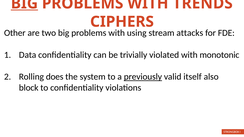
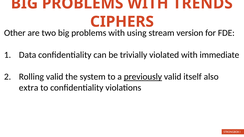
BIG at (24, 3) underline: present -> none
attacks: attacks -> version
monotonic: monotonic -> immediate
Rolling does: does -> valid
block: block -> extra
